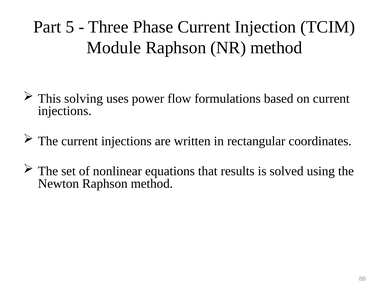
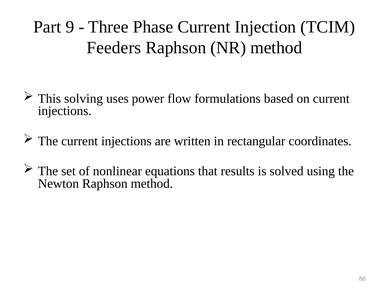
5: 5 -> 9
Module: Module -> Feeders
